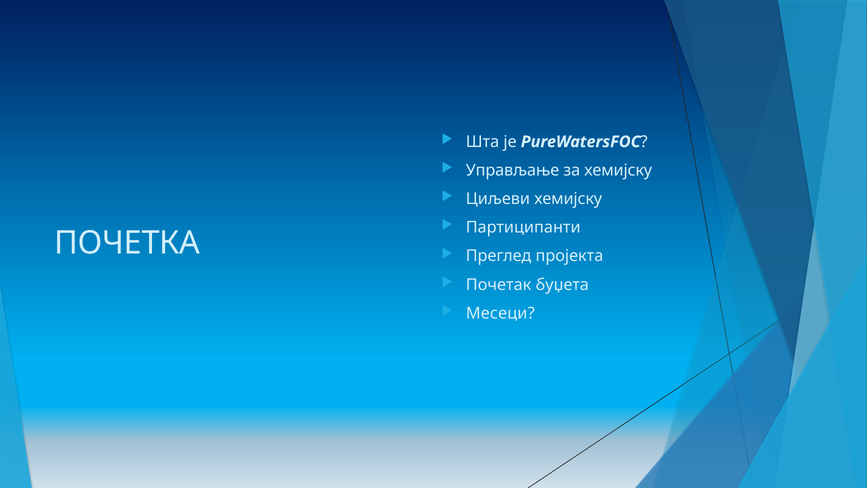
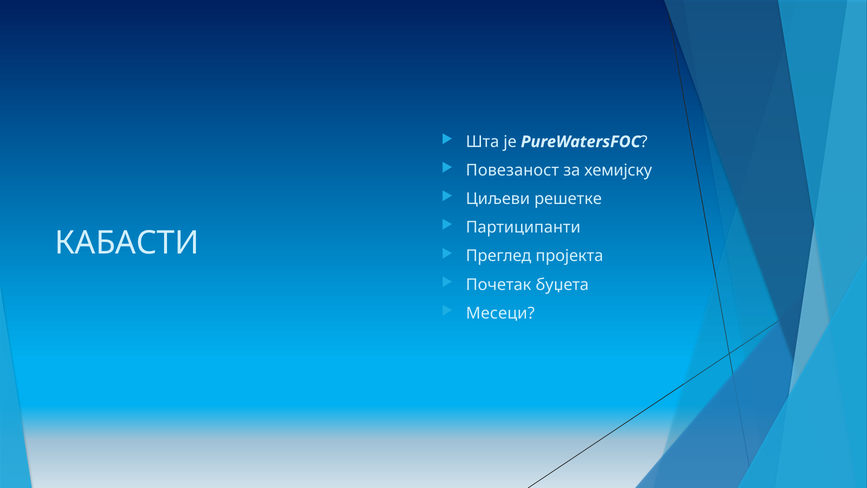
Управљање: Управљање -> Повезаност
Циљеви хемијску: хемијску -> решетке
ПОЧЕТКА: ПОЧЕТКА -> КАБАСТИ
